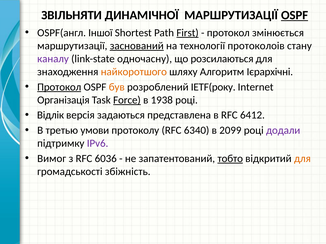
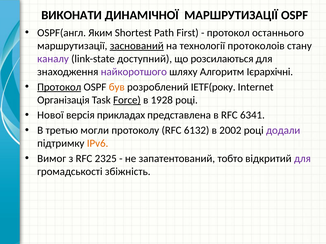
ЗВІЛЬНЯТИ: ЗВІЛЬНЯТИ -> ВИКОНАТИ
OSPF at (295, 15) underline: present -> none
Іншої: Іншої -> Яким
First underline: present -> none
змінюється: змінюється -> останнього
одночасну: одночасну -> доступний
найкоротшого colour: orange -> purple
1938: 1938 -> 1928
Відлік: Відлік -> Нової
задаються: задаються -> прикладах
6412: 6412 -> 6341
умови: умови -> могли
6340: 6340 -> 6132
2099: 2099 -> 2002
IPv6 colour: purple -> orange
6036: 6036 -> 2325
тобто underline: present -> none
для at (302, 159) colour: orange -> purple
